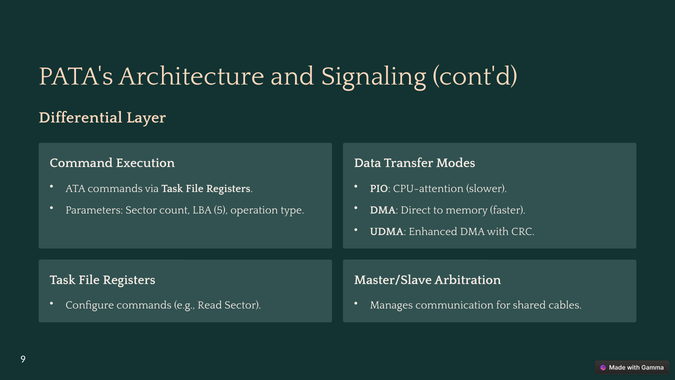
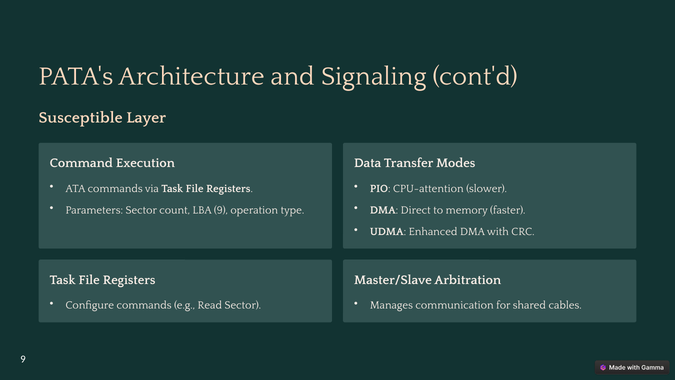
Differential: Differential -> Susceptible
LBA 5: 5 -> 9
